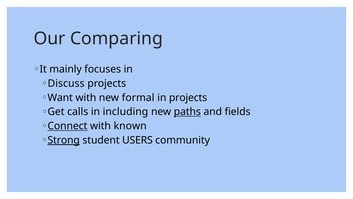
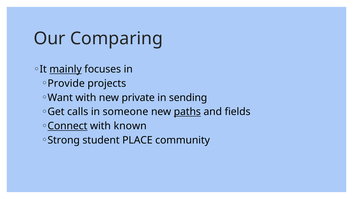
mainly underline: none -> present
Discuss: Discuss -> Provide
formal: formal -> private
in projects: projects -> sending
including: including -> someone
Strong underline: present -> none
USERS: USERS -> PLACE
